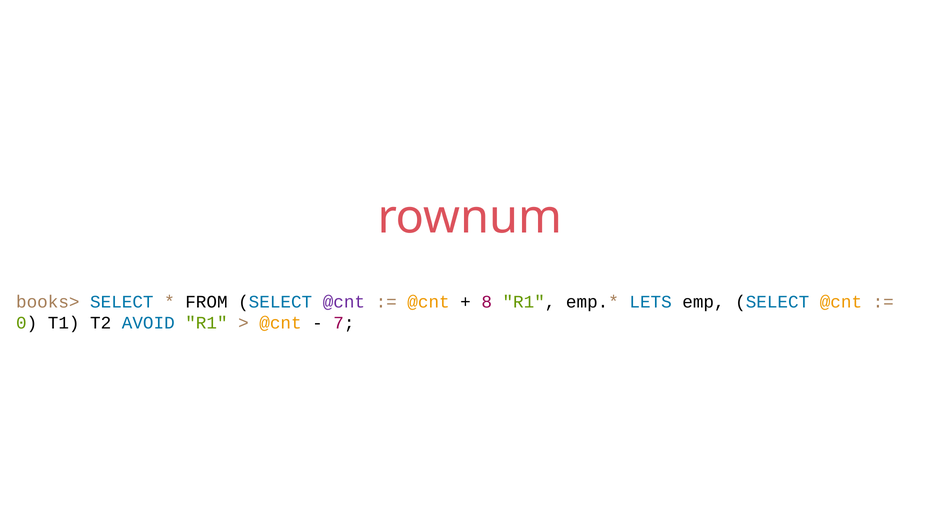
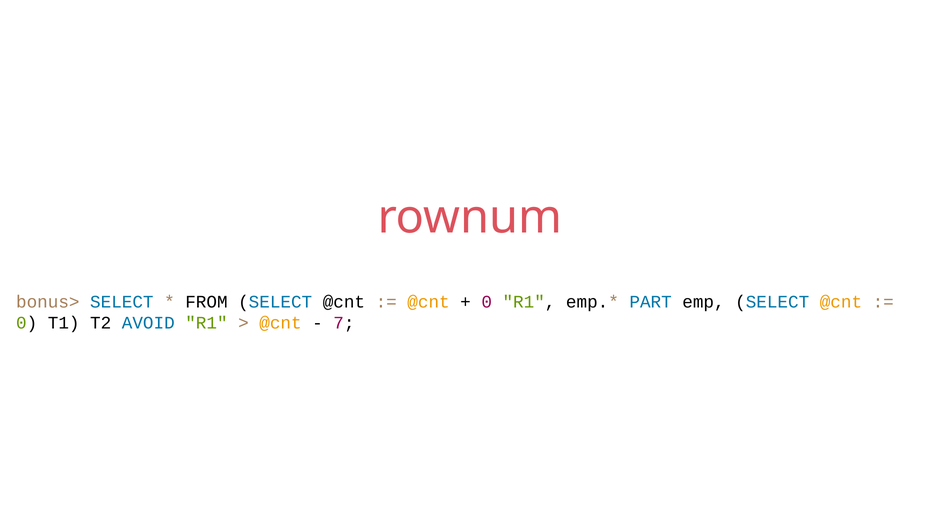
books>: books> -> bonus>
@cnt at (344, 302) colour: purple -> black
8 at (487, 302): 8 -> 0
LETS: LETS -> PART
